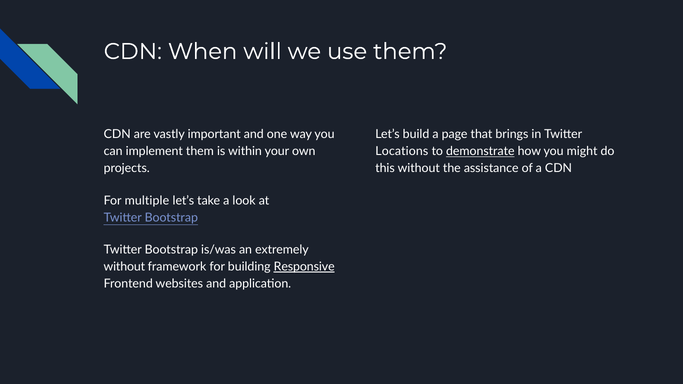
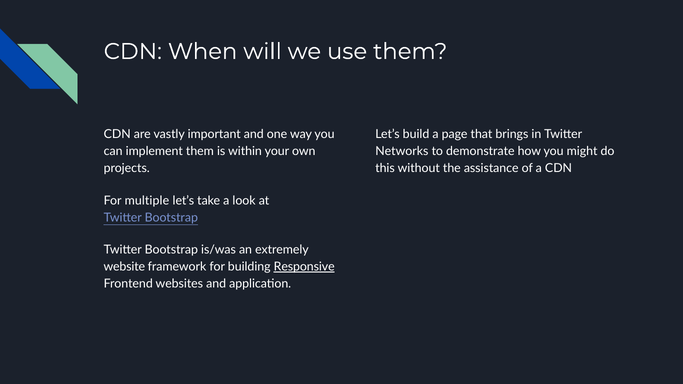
Locations: Locations -> Networks
demonstrate underline: present -> none
without at (124, 267): without -> website
